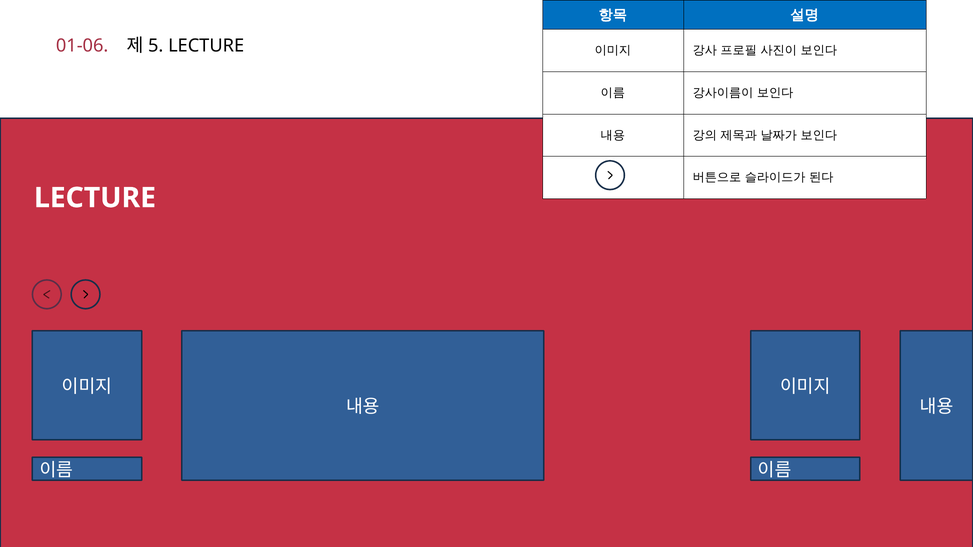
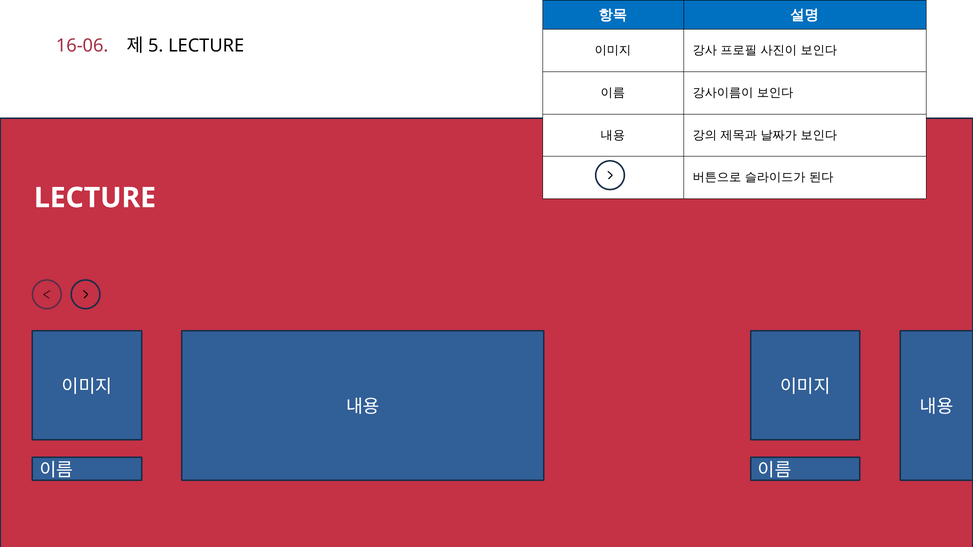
01-06: 01-06 -> 16-06
